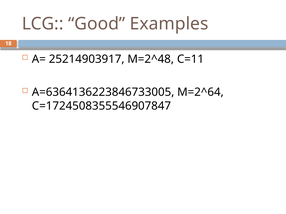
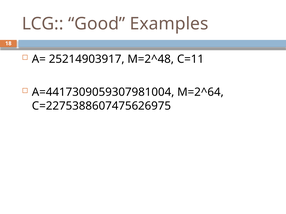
A=6364136223846733005: A=6364136223846733005 -> A=4417309059307981004
C=1724508355546907847: C=1724508355546907847 -> C=2275388607475626975
